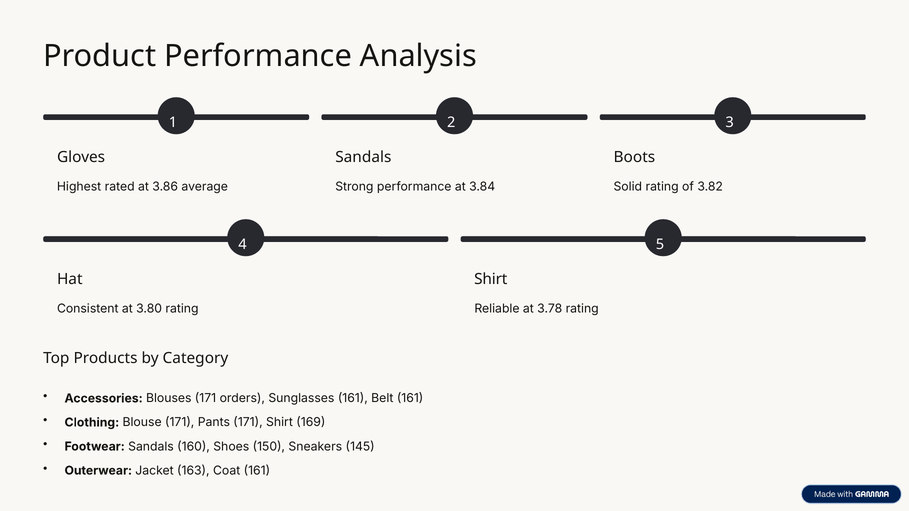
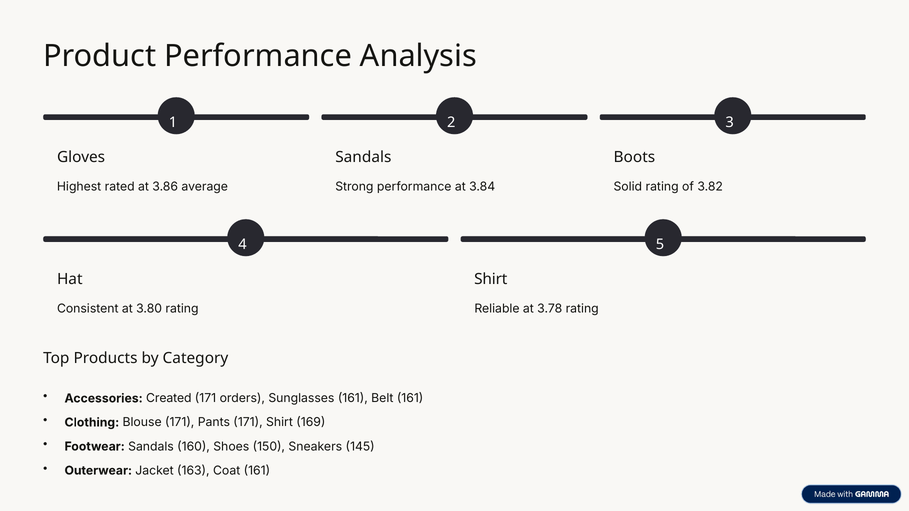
Blouses: Blouses -> Created
